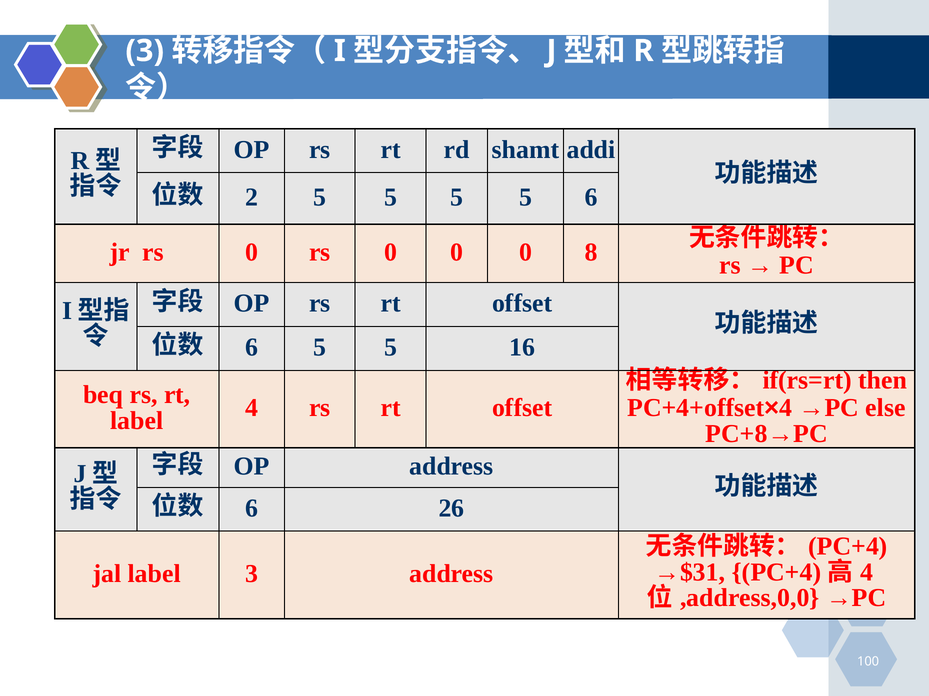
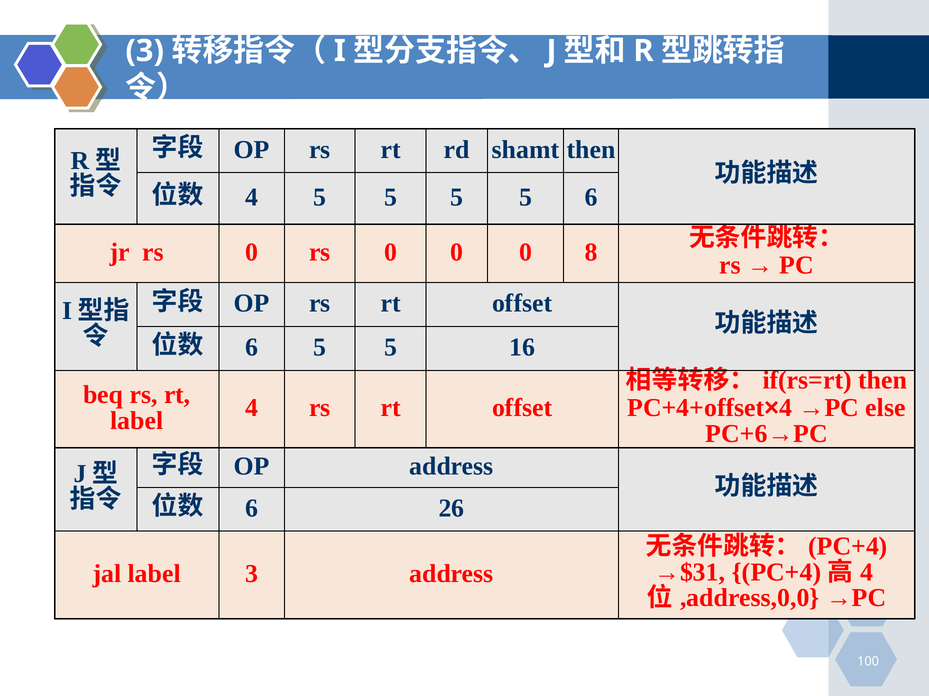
shamt addi: addi -> then
2 at (252, 197): 2 -> 4
PC+8→PC: PC+8→PC -> PC+6→PC
